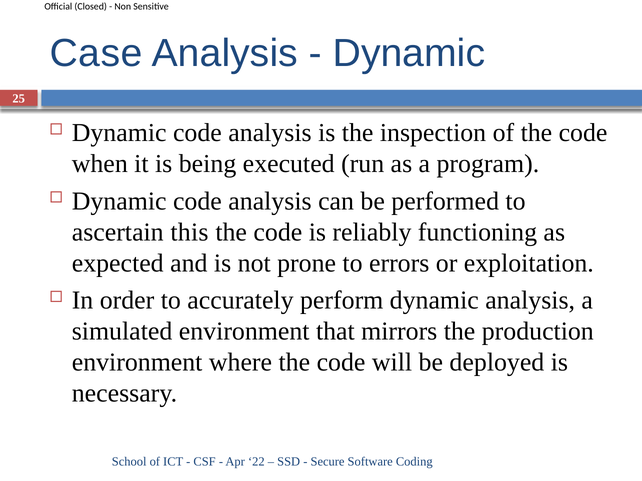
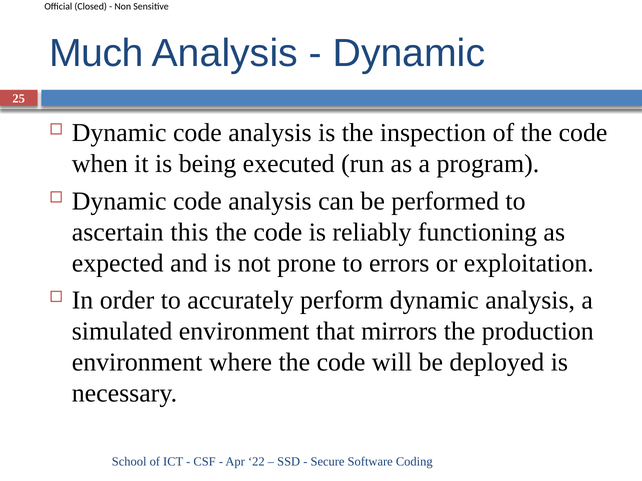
Case: Case -> Much
